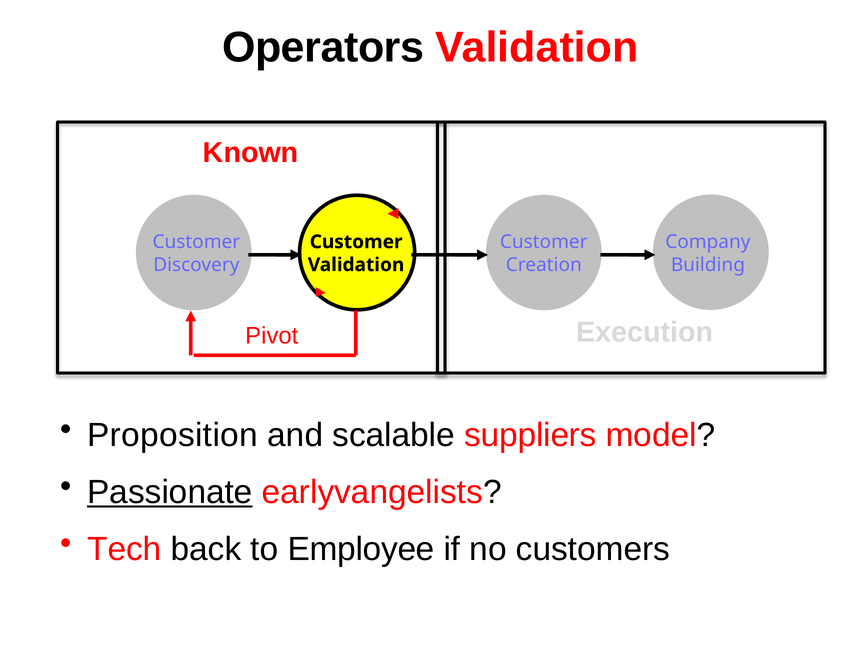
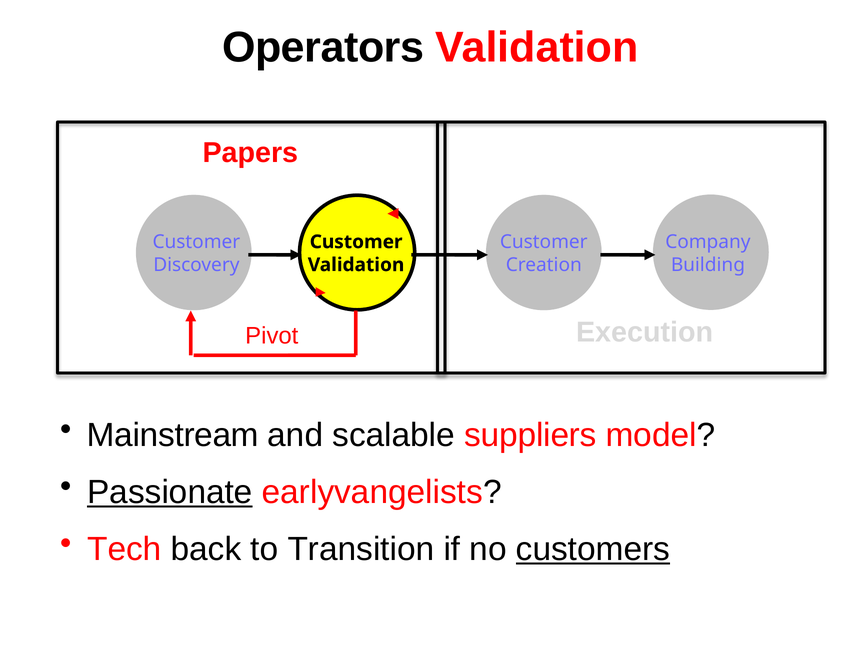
Known: Known -> Papers
Proposition: Proposition -> Mainstream
Employee: Employee -> Transition
customers underline: none -> present
